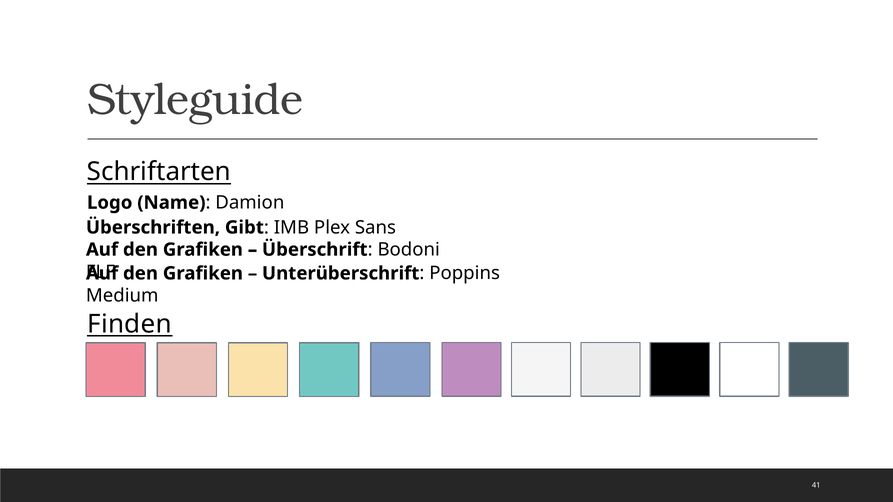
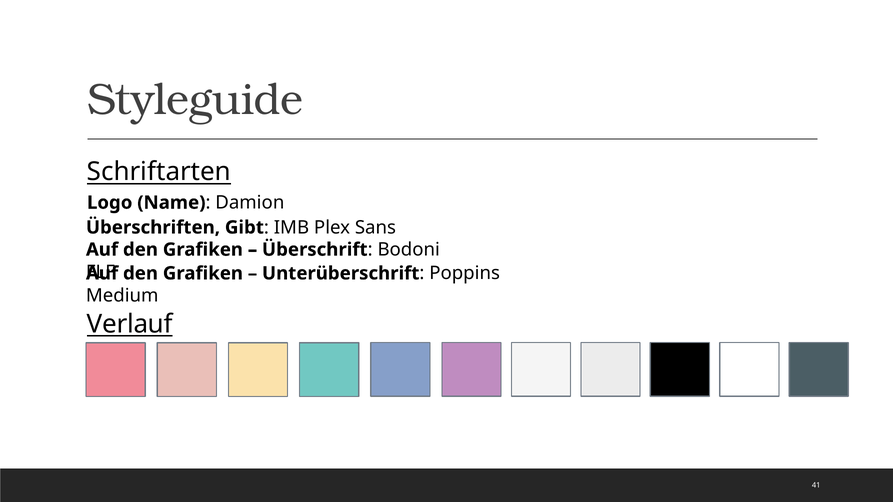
Finden: Finden -> Verlauf
